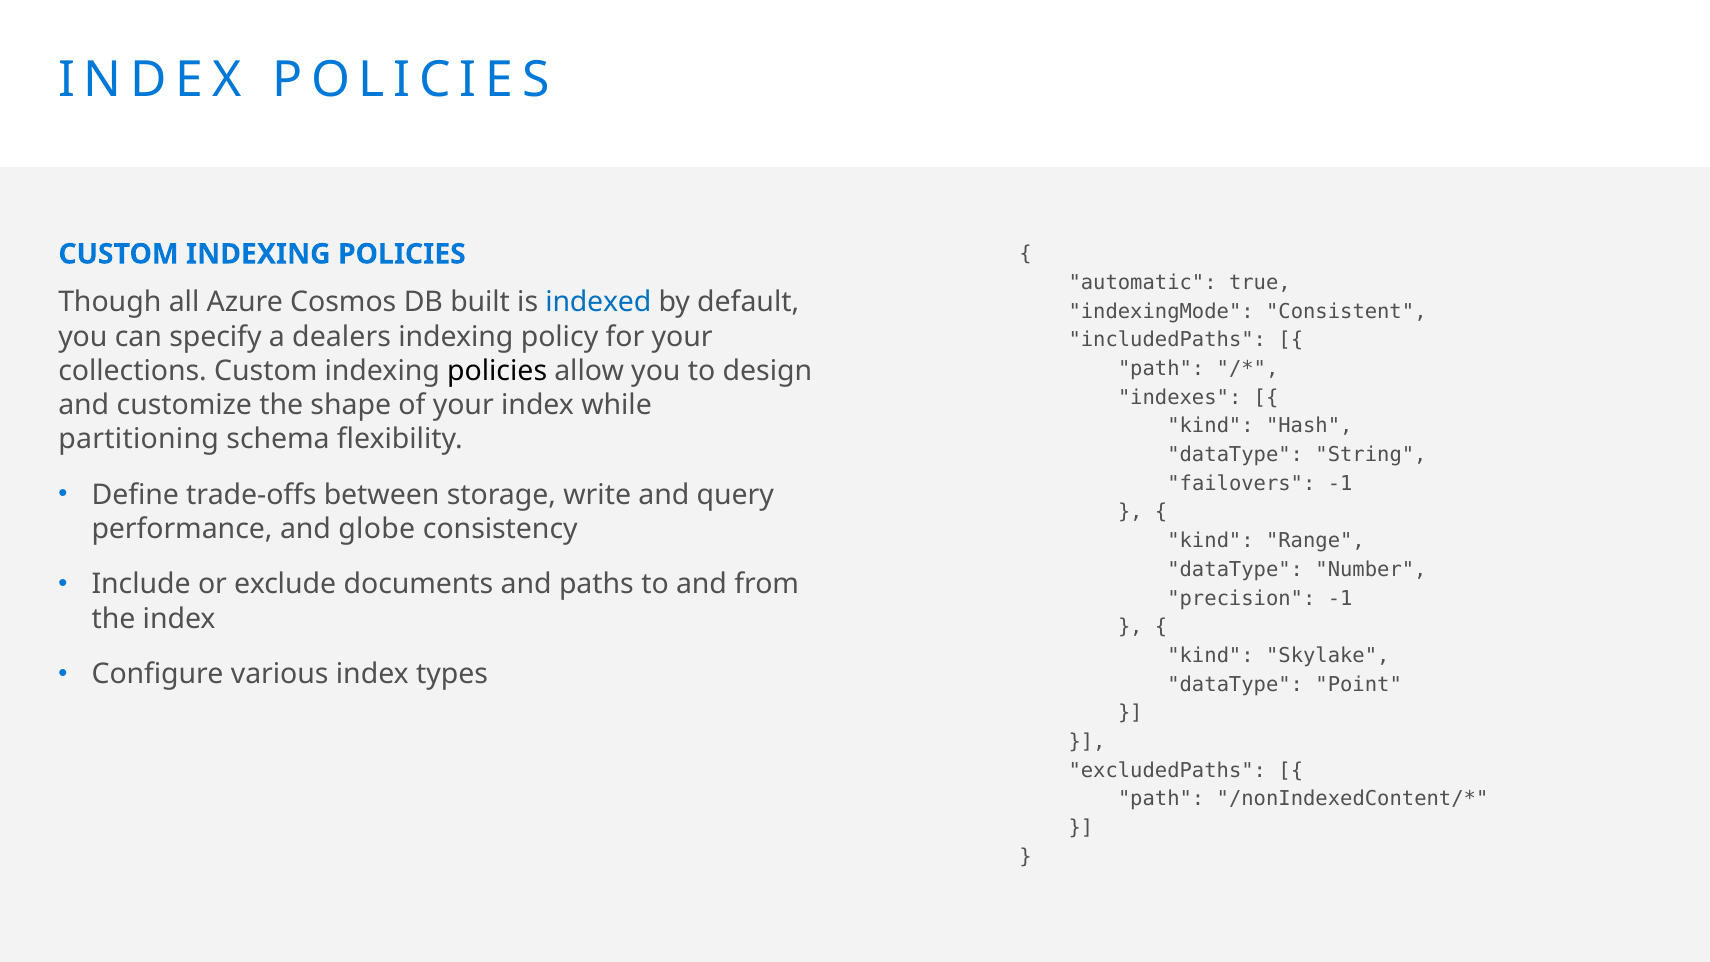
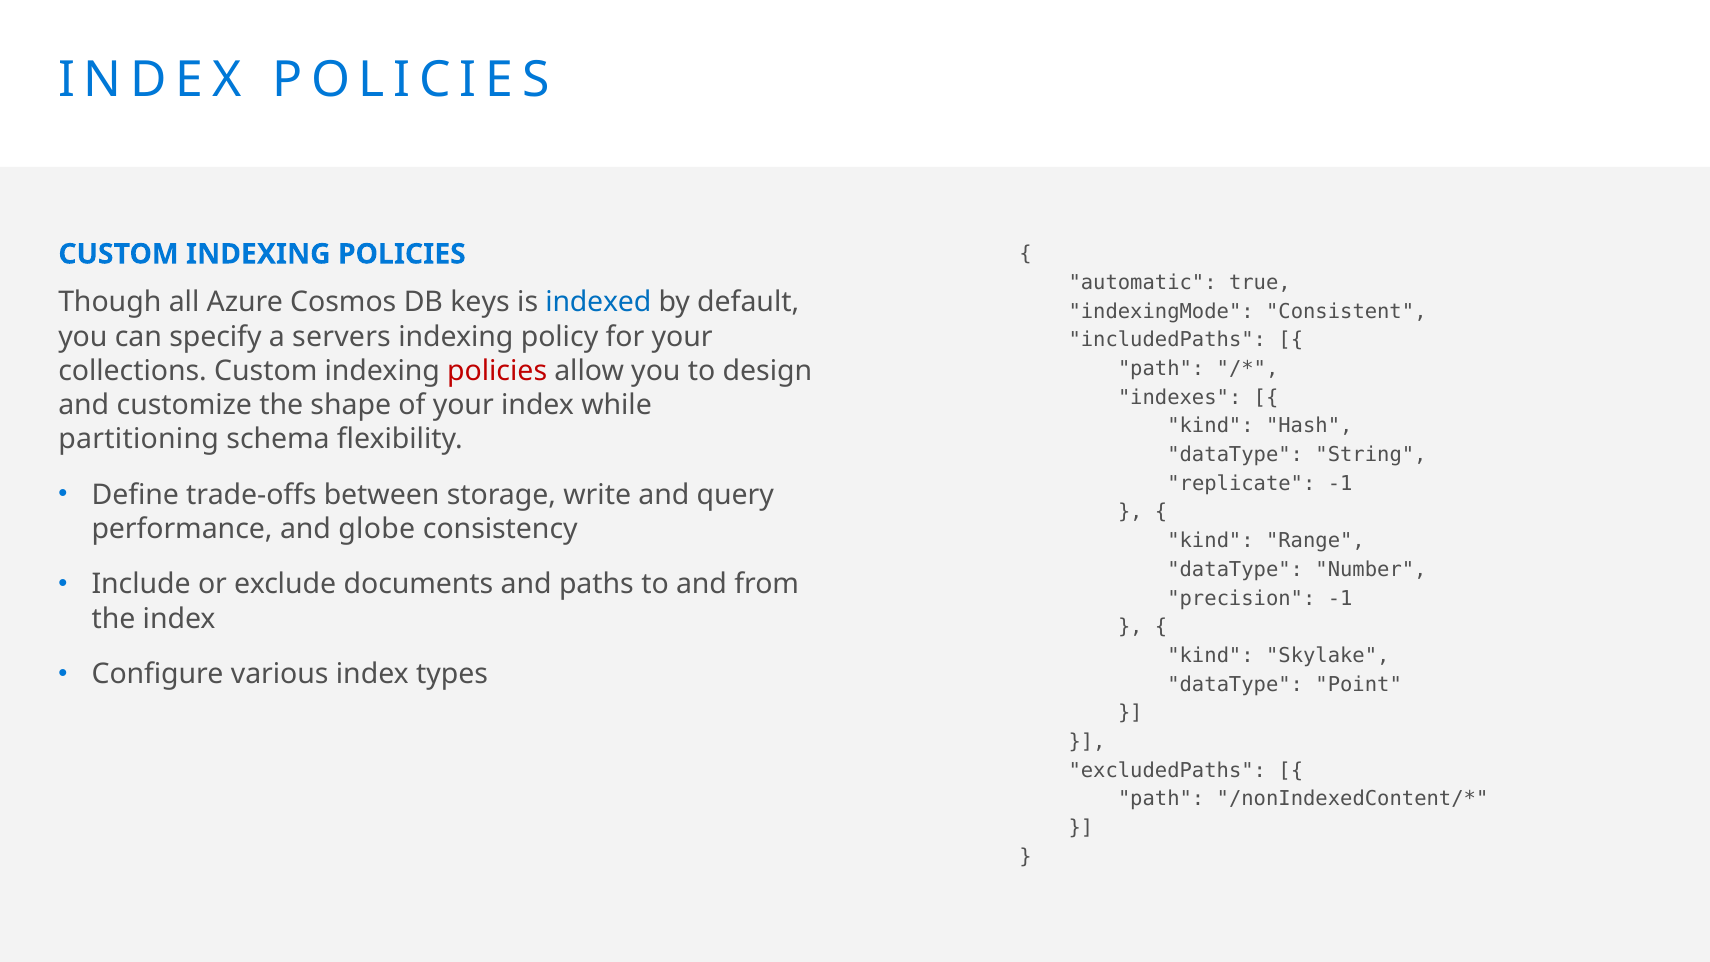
built: built -> keys
dealers: dealers -> servers
policies at (497, 371) colour: black -> red
failovers: failovers -> replicate
